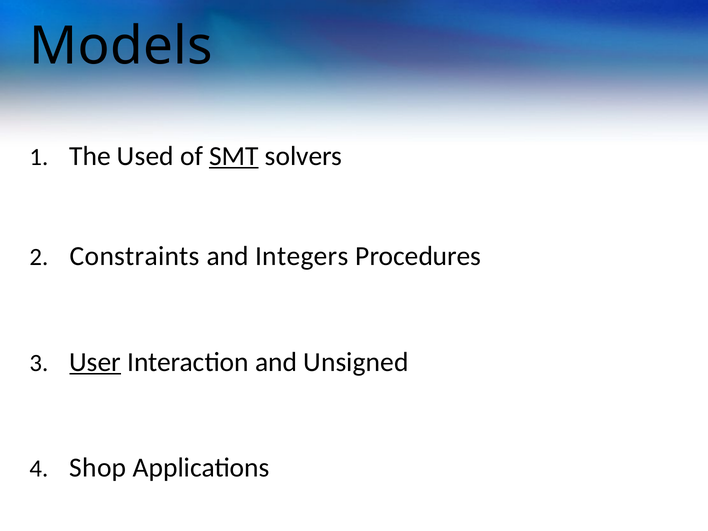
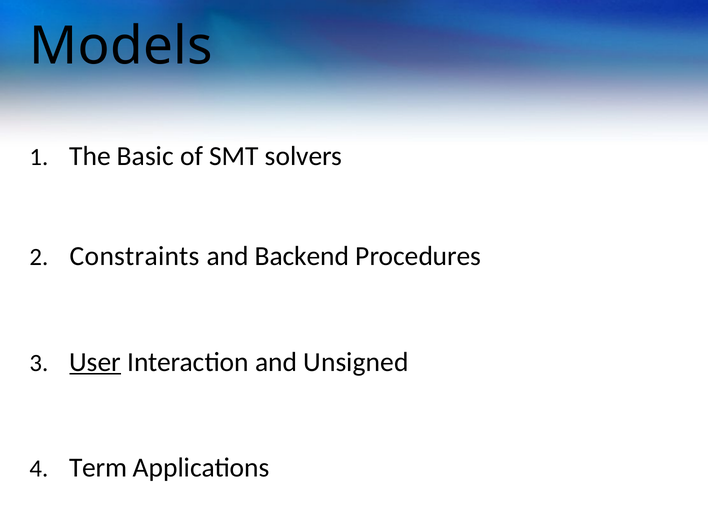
Used: Used -> Basic
SMT underline: present -> none
Integers: Integers -> Backend
Shop: Shop -> Term
